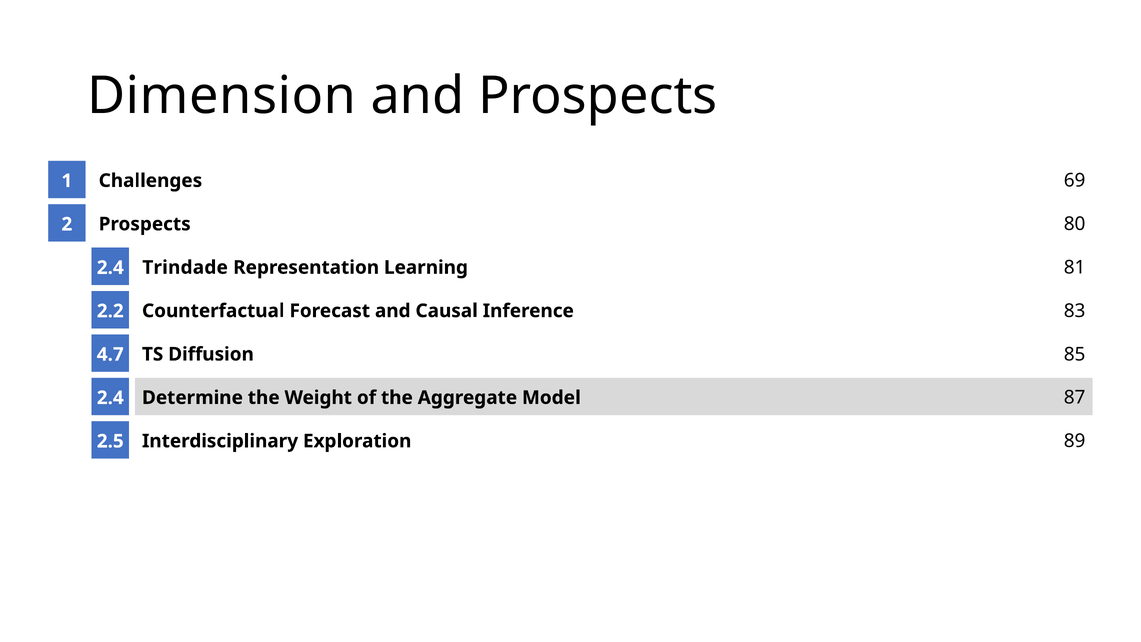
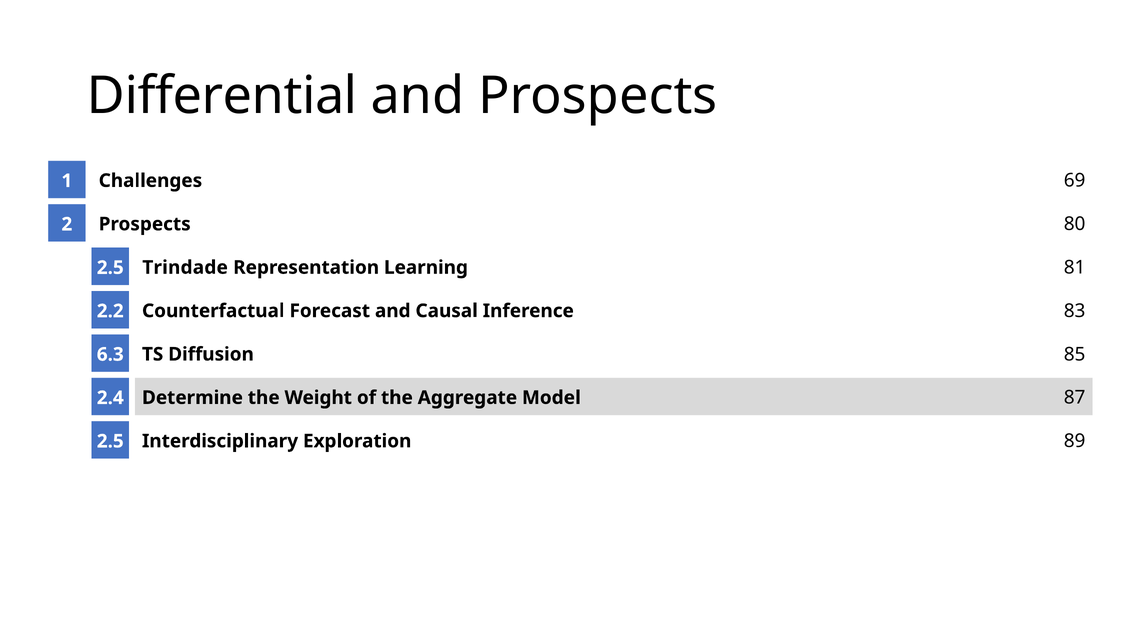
Dimension: Dimension -> Differential
2.4 at (110, 268): 2.4 -> 2.5
4.7: 4.7 -> 6.3
